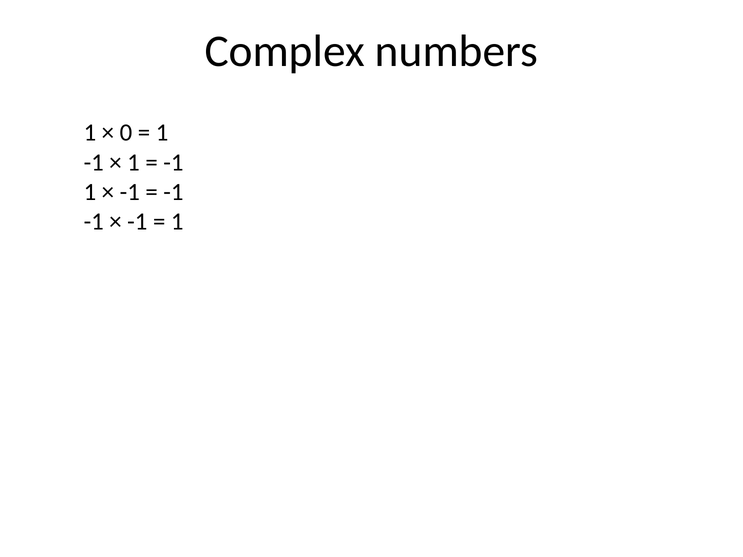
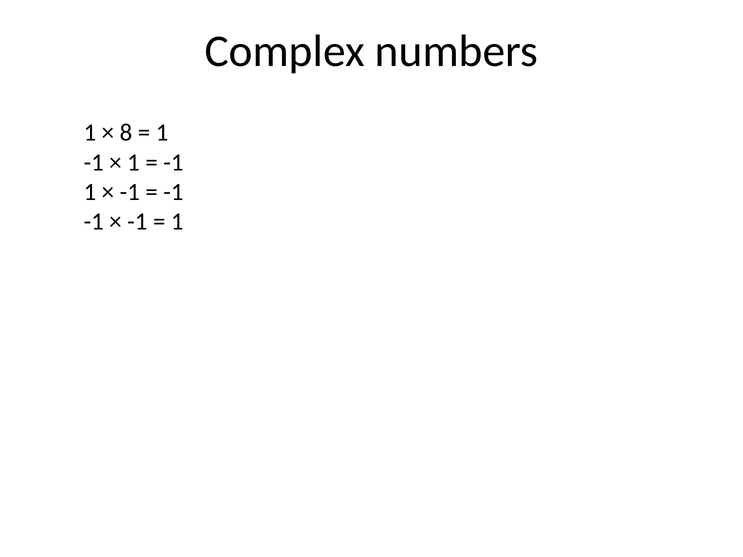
0: 0 -> 8
